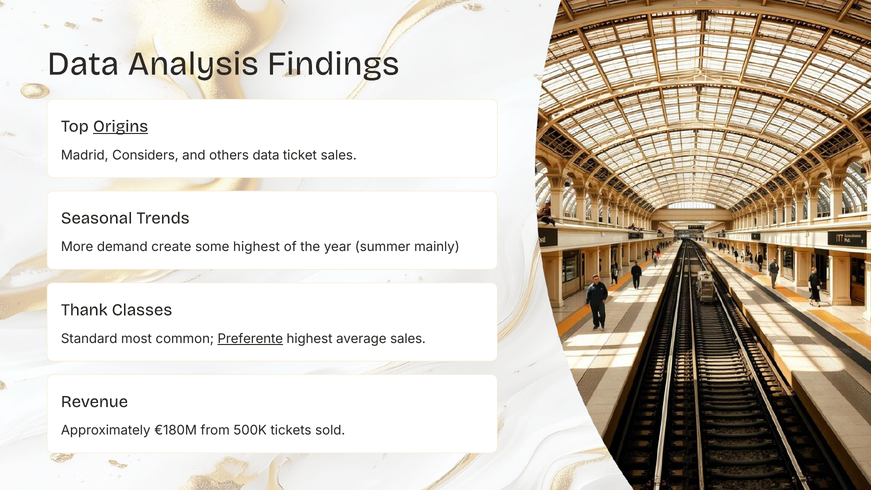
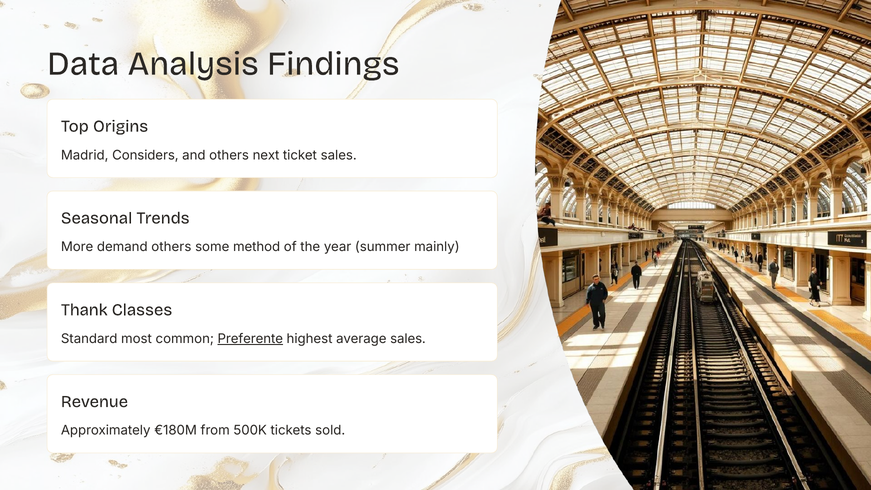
Origins underline: present -> none
others data: data -> next
demand create: create -> others
some highest: highest -> method
